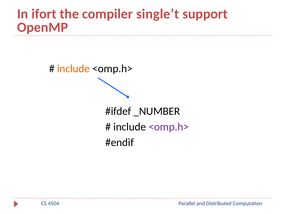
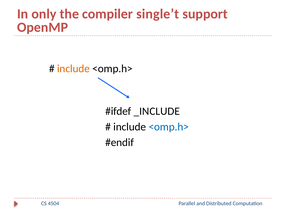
ifort: ifort -> only
_NUMBER: _NUMBER -> _INCLUDE
<omp.h> at (169, 127) colour: purple -> blue
